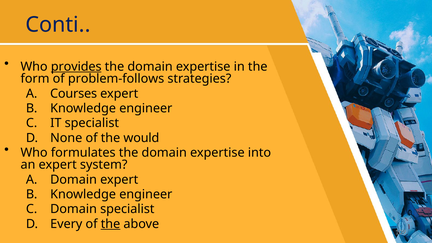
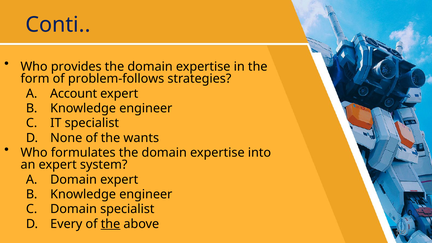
provides underline: present -> none
Courses: Courses -> Account
would: would -> wants
